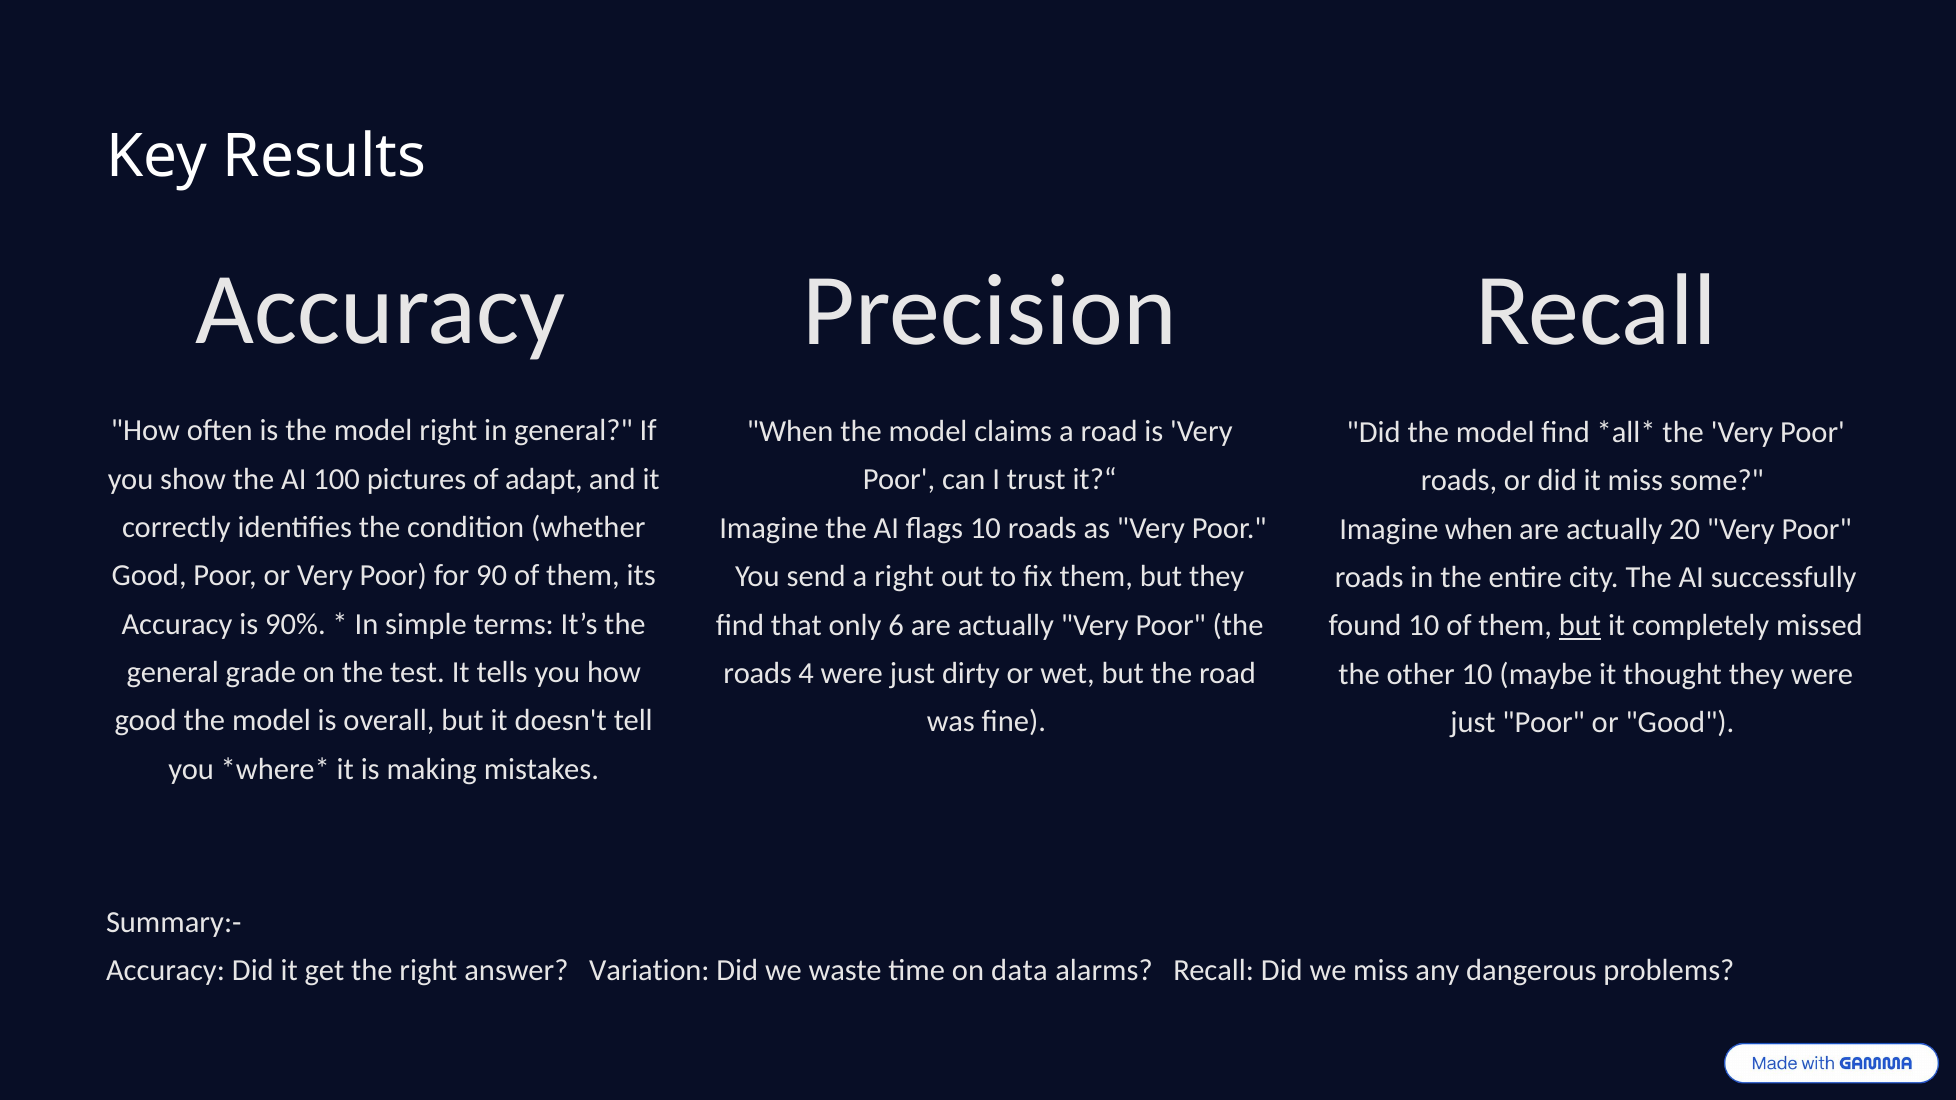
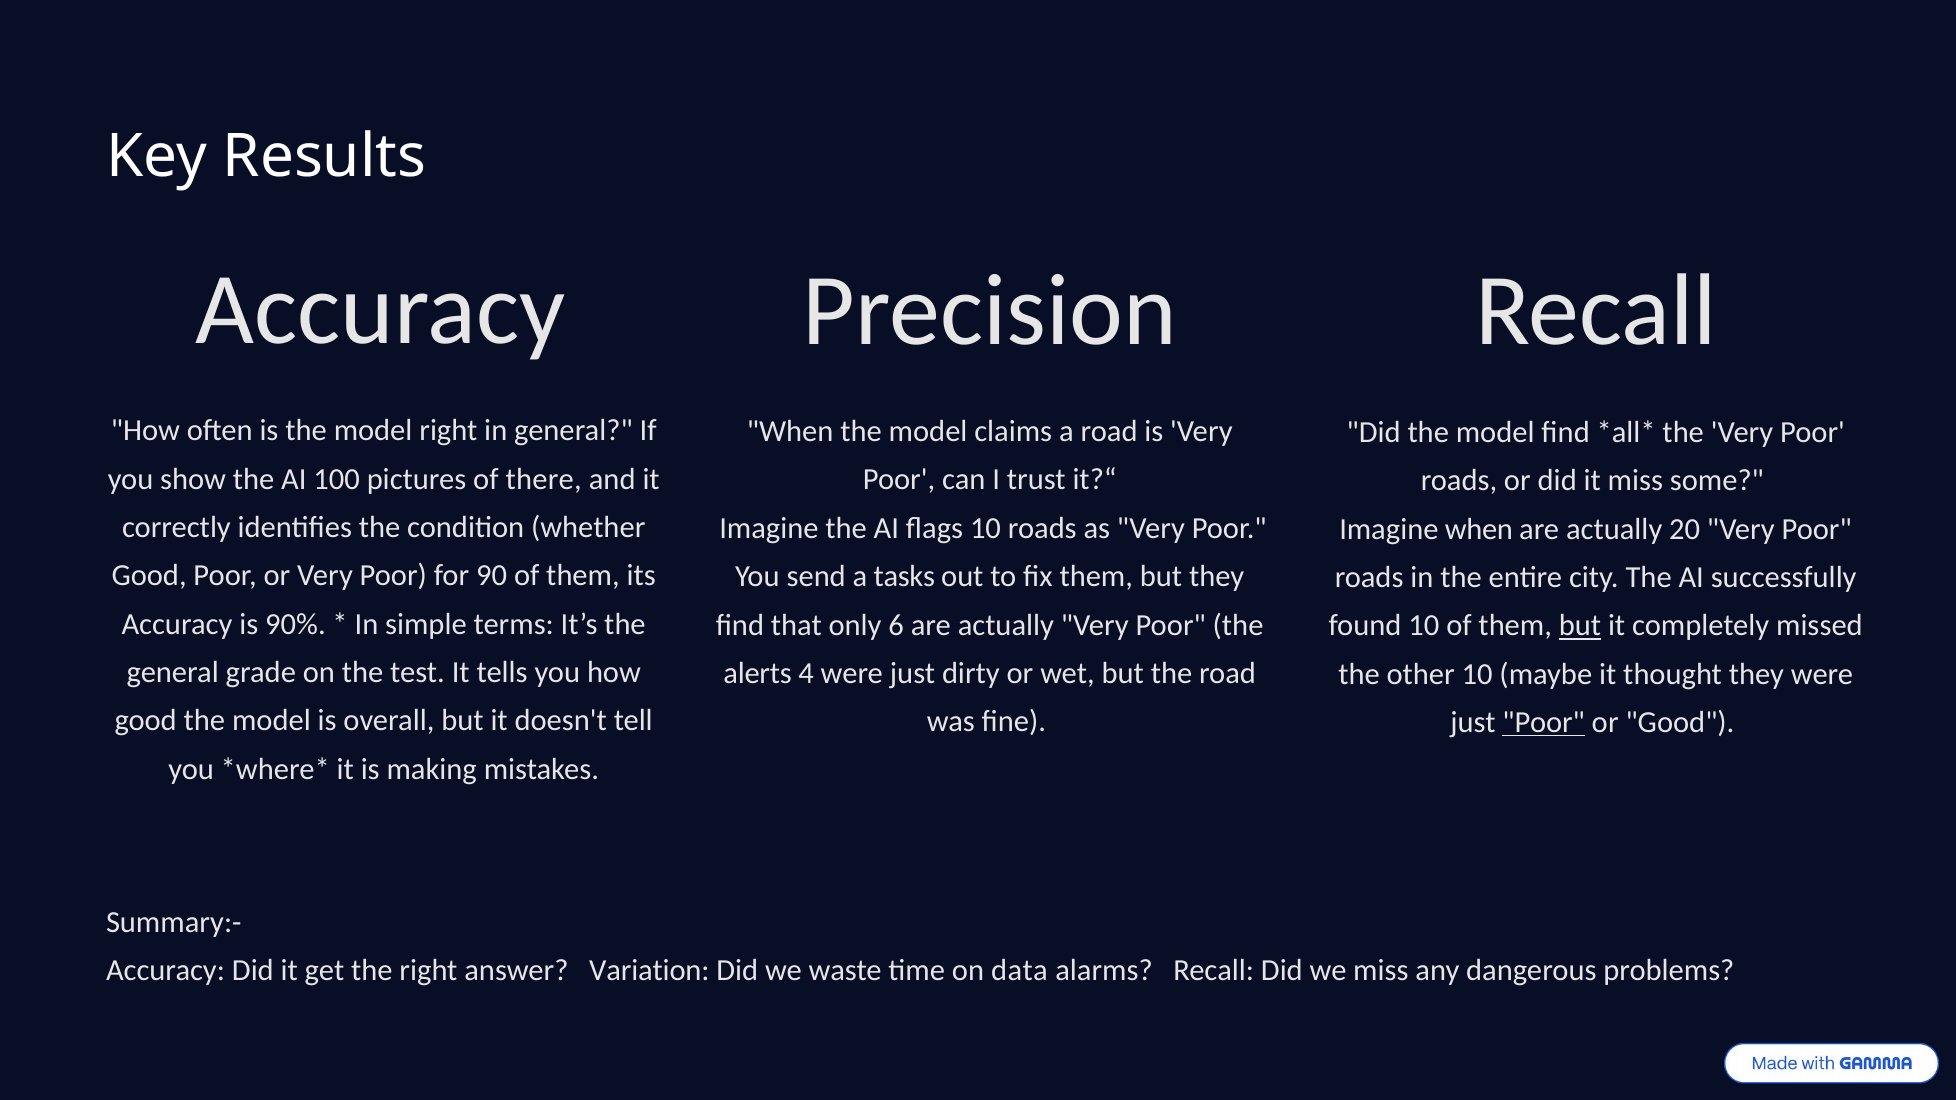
adapt: adapt -> there
a right: right -> tasks
roads at (758, 673): roads -> alerts
Poor at (1544, 723) underline: none -> present
